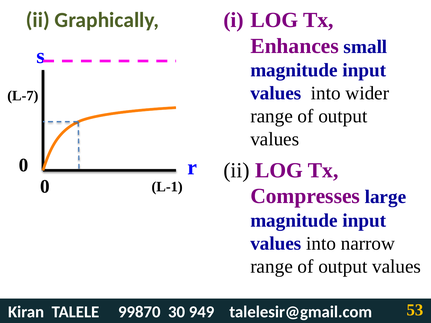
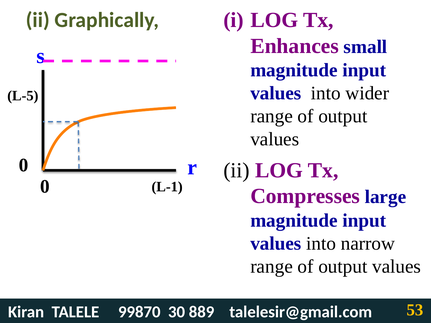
L-7: L-7 -> L-5
949: 949 -> 889
